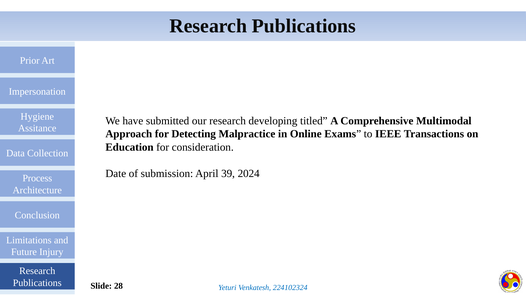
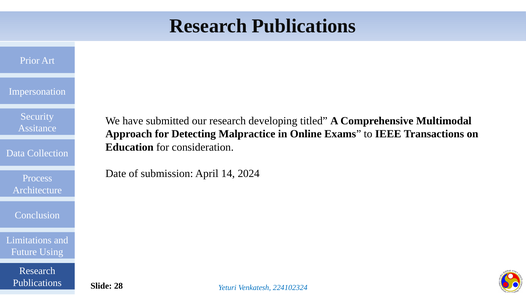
Hygiene: Hygiene -> Security
39: 39 -> 14
Injury: Injury -> Using
